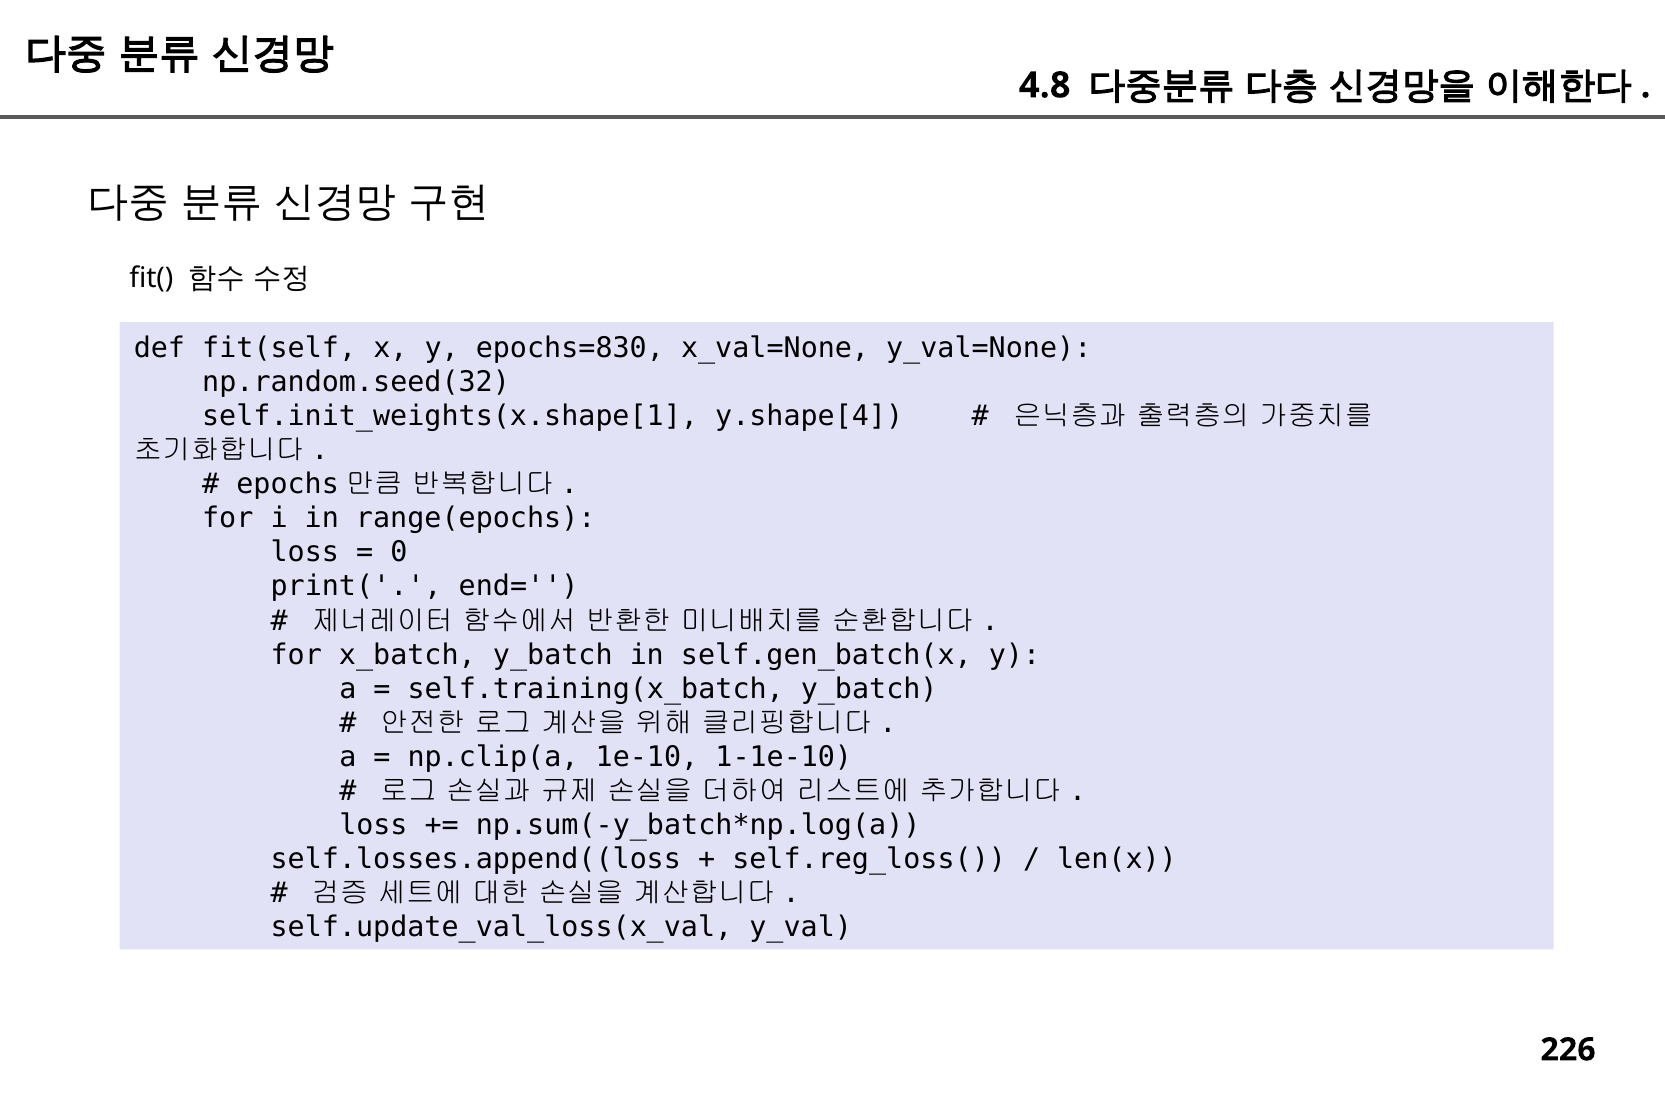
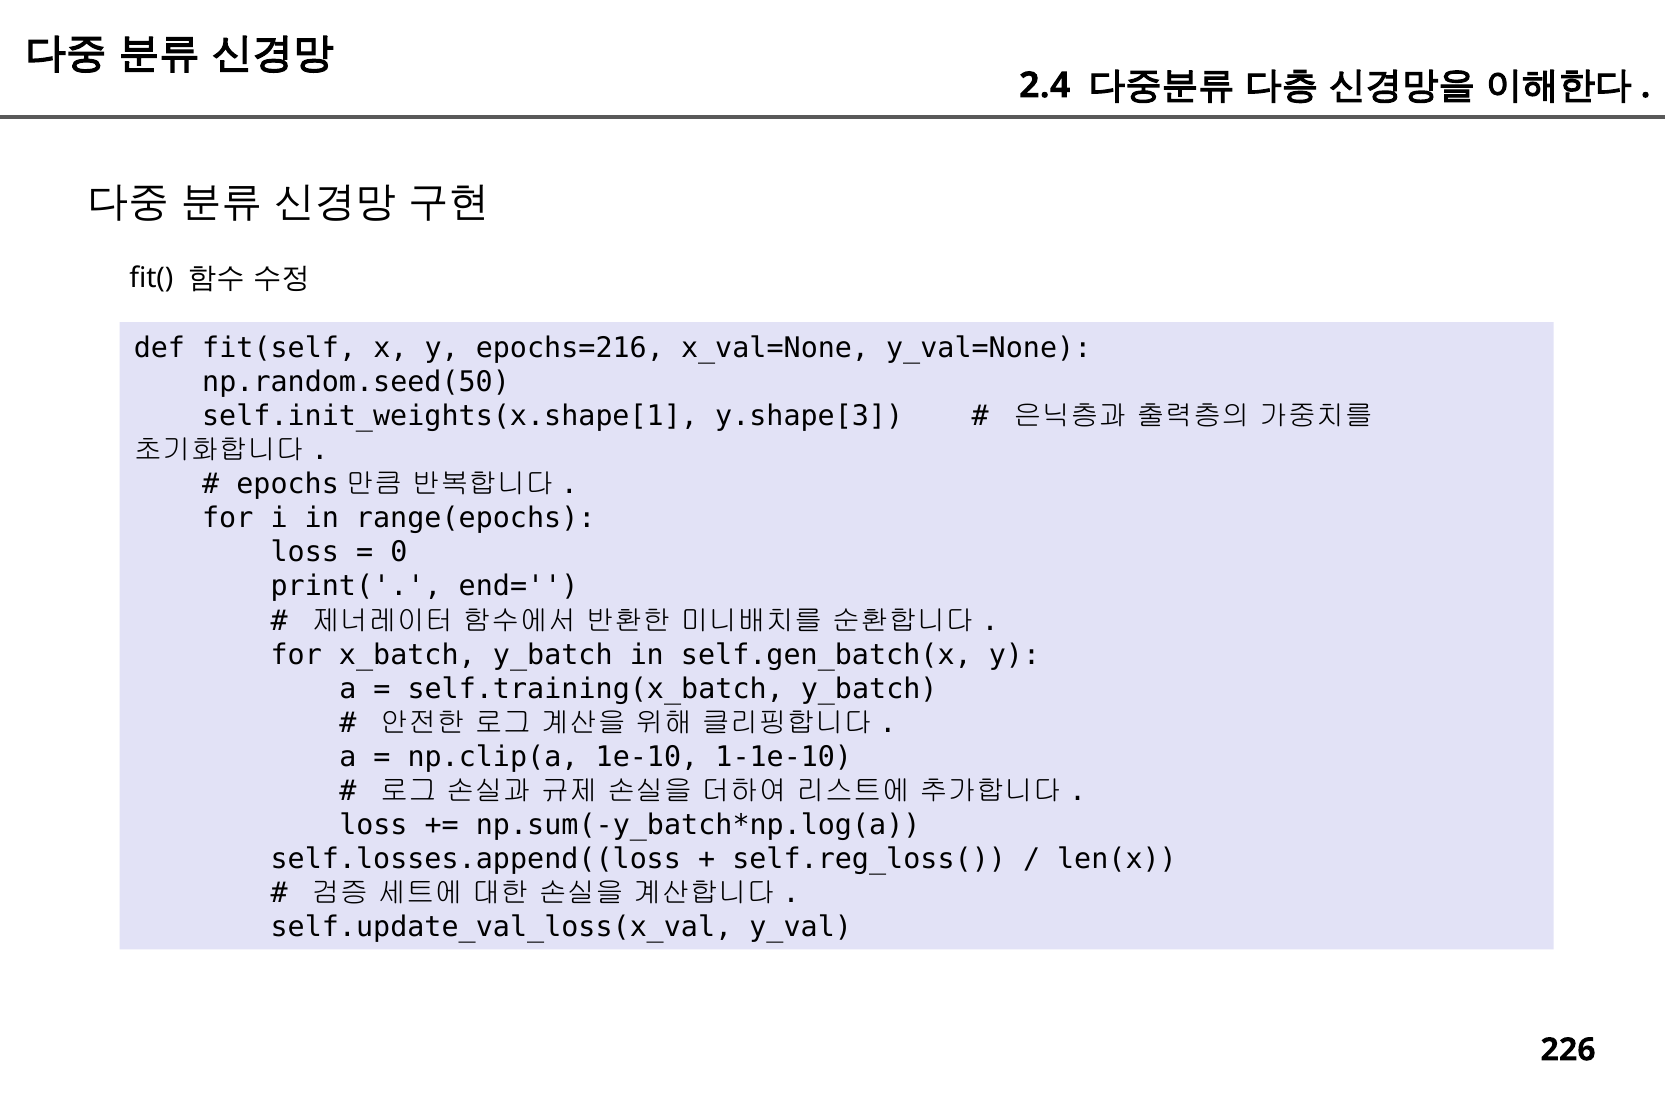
4.8: 4.8 -> 2.4
epochs=830: epochs=830 -> epochs=216
np.random.seed(32: np.random.seed(32 -> np.random.seed(50
y.shape[4: y.shape[4 -> y.shape[3
